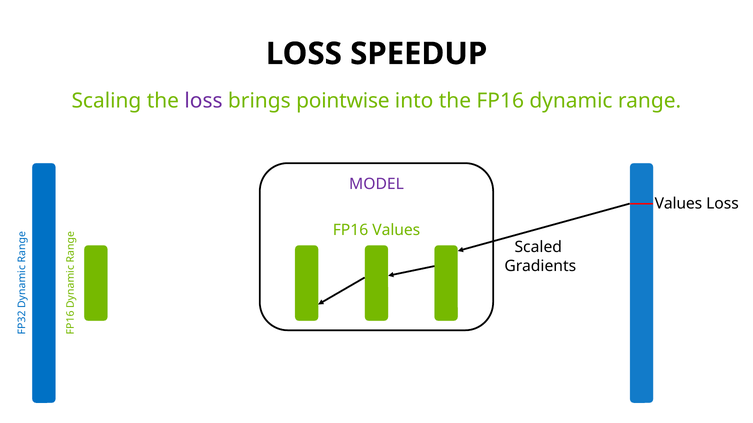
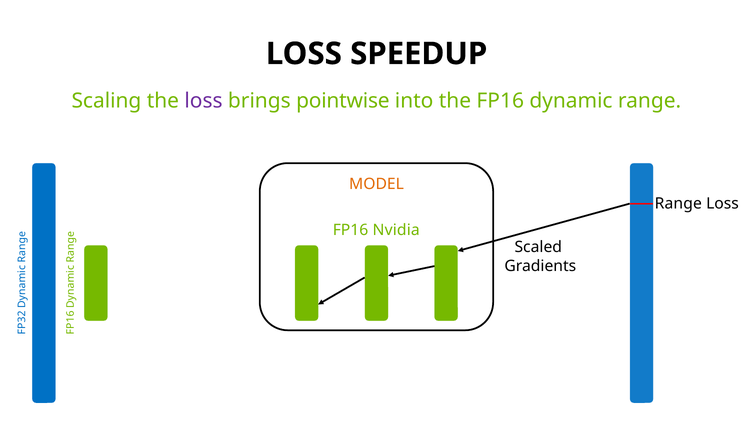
MODEL colour: purple -> orange
Values at (678, 204): Values -> Range
FP16 Values: Values -> Nvidia
